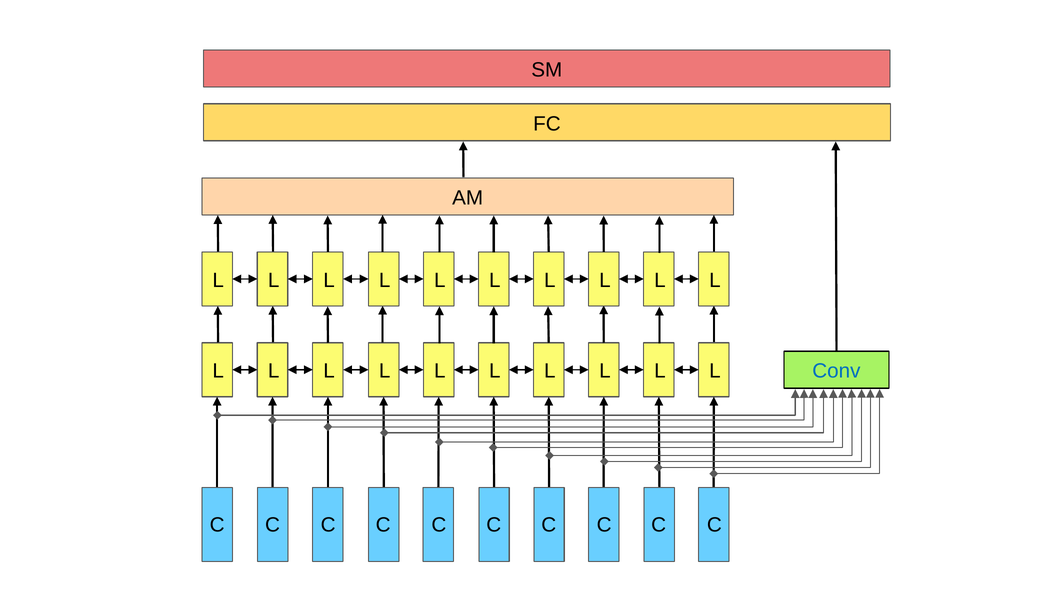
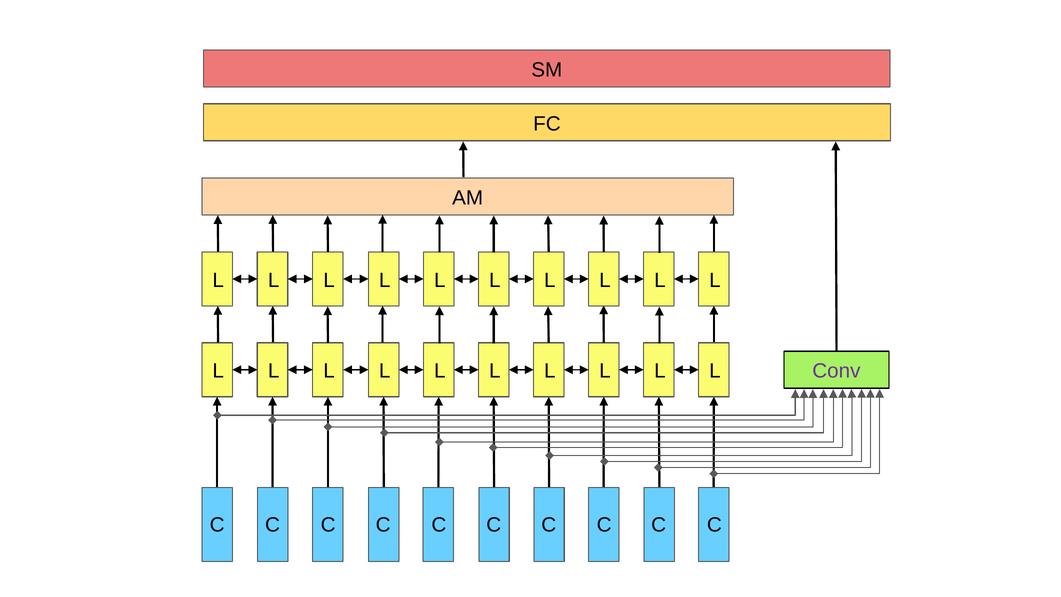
Conv colour: blue -> purple
